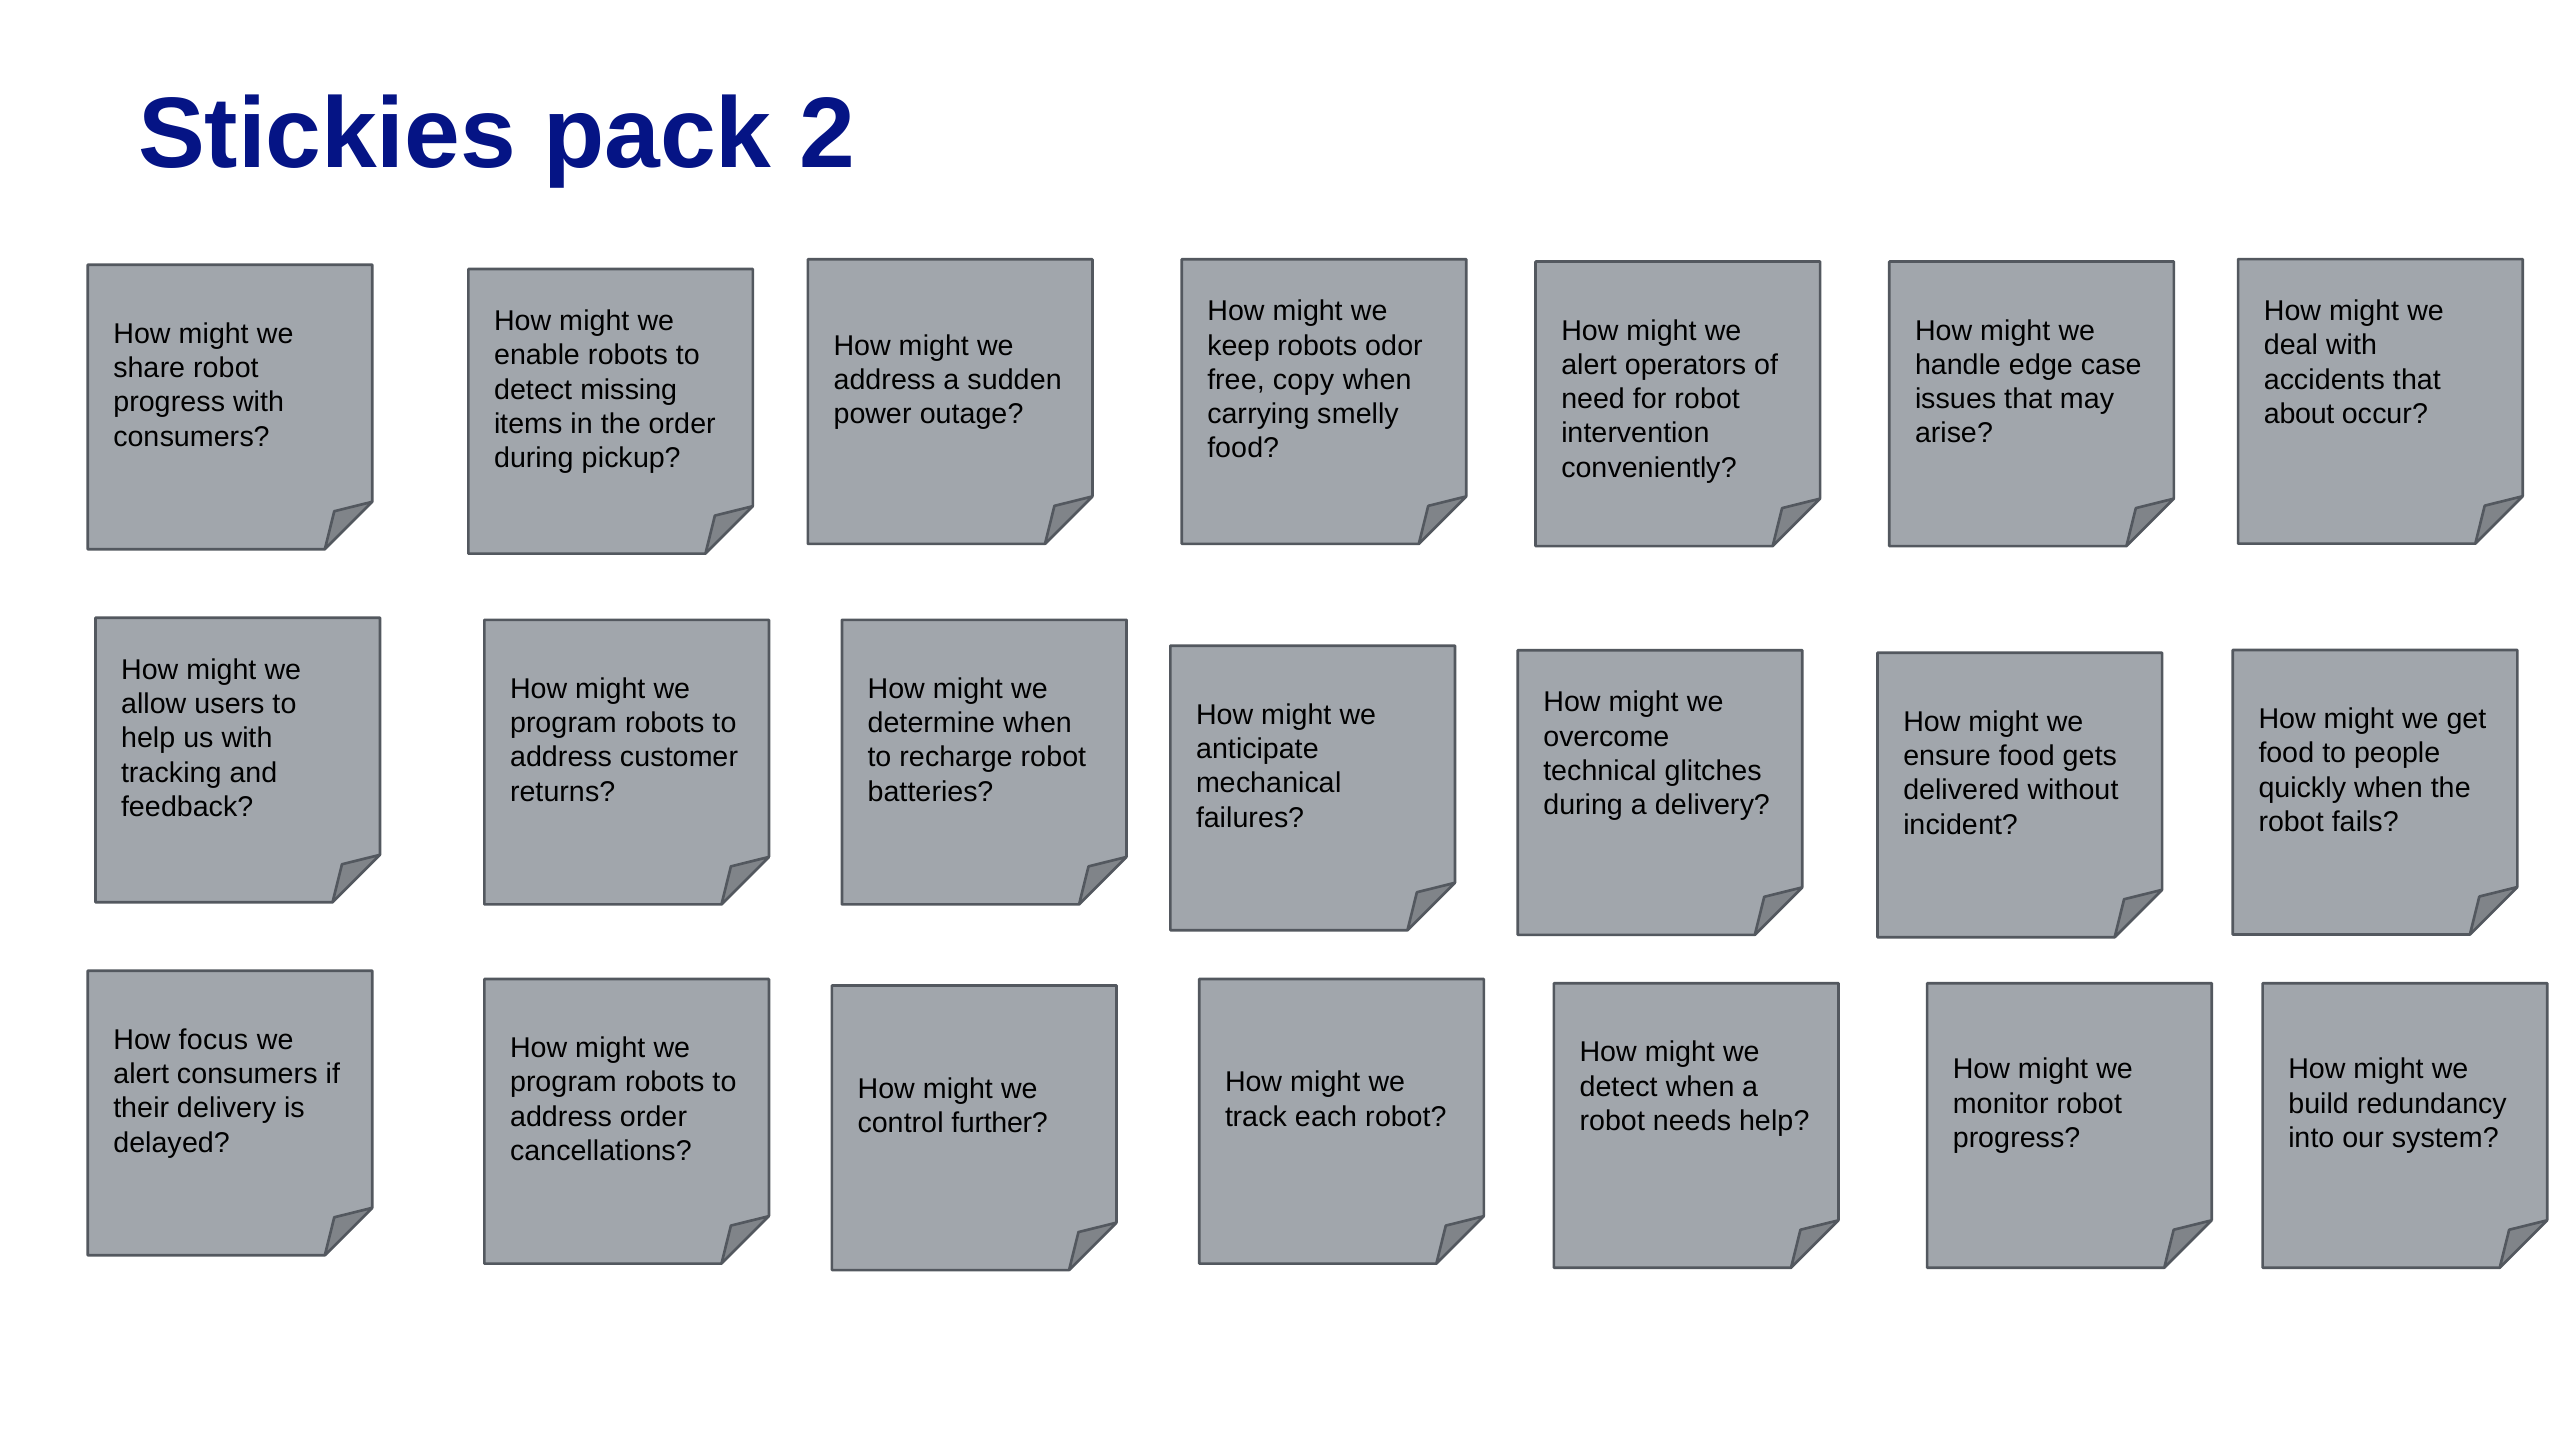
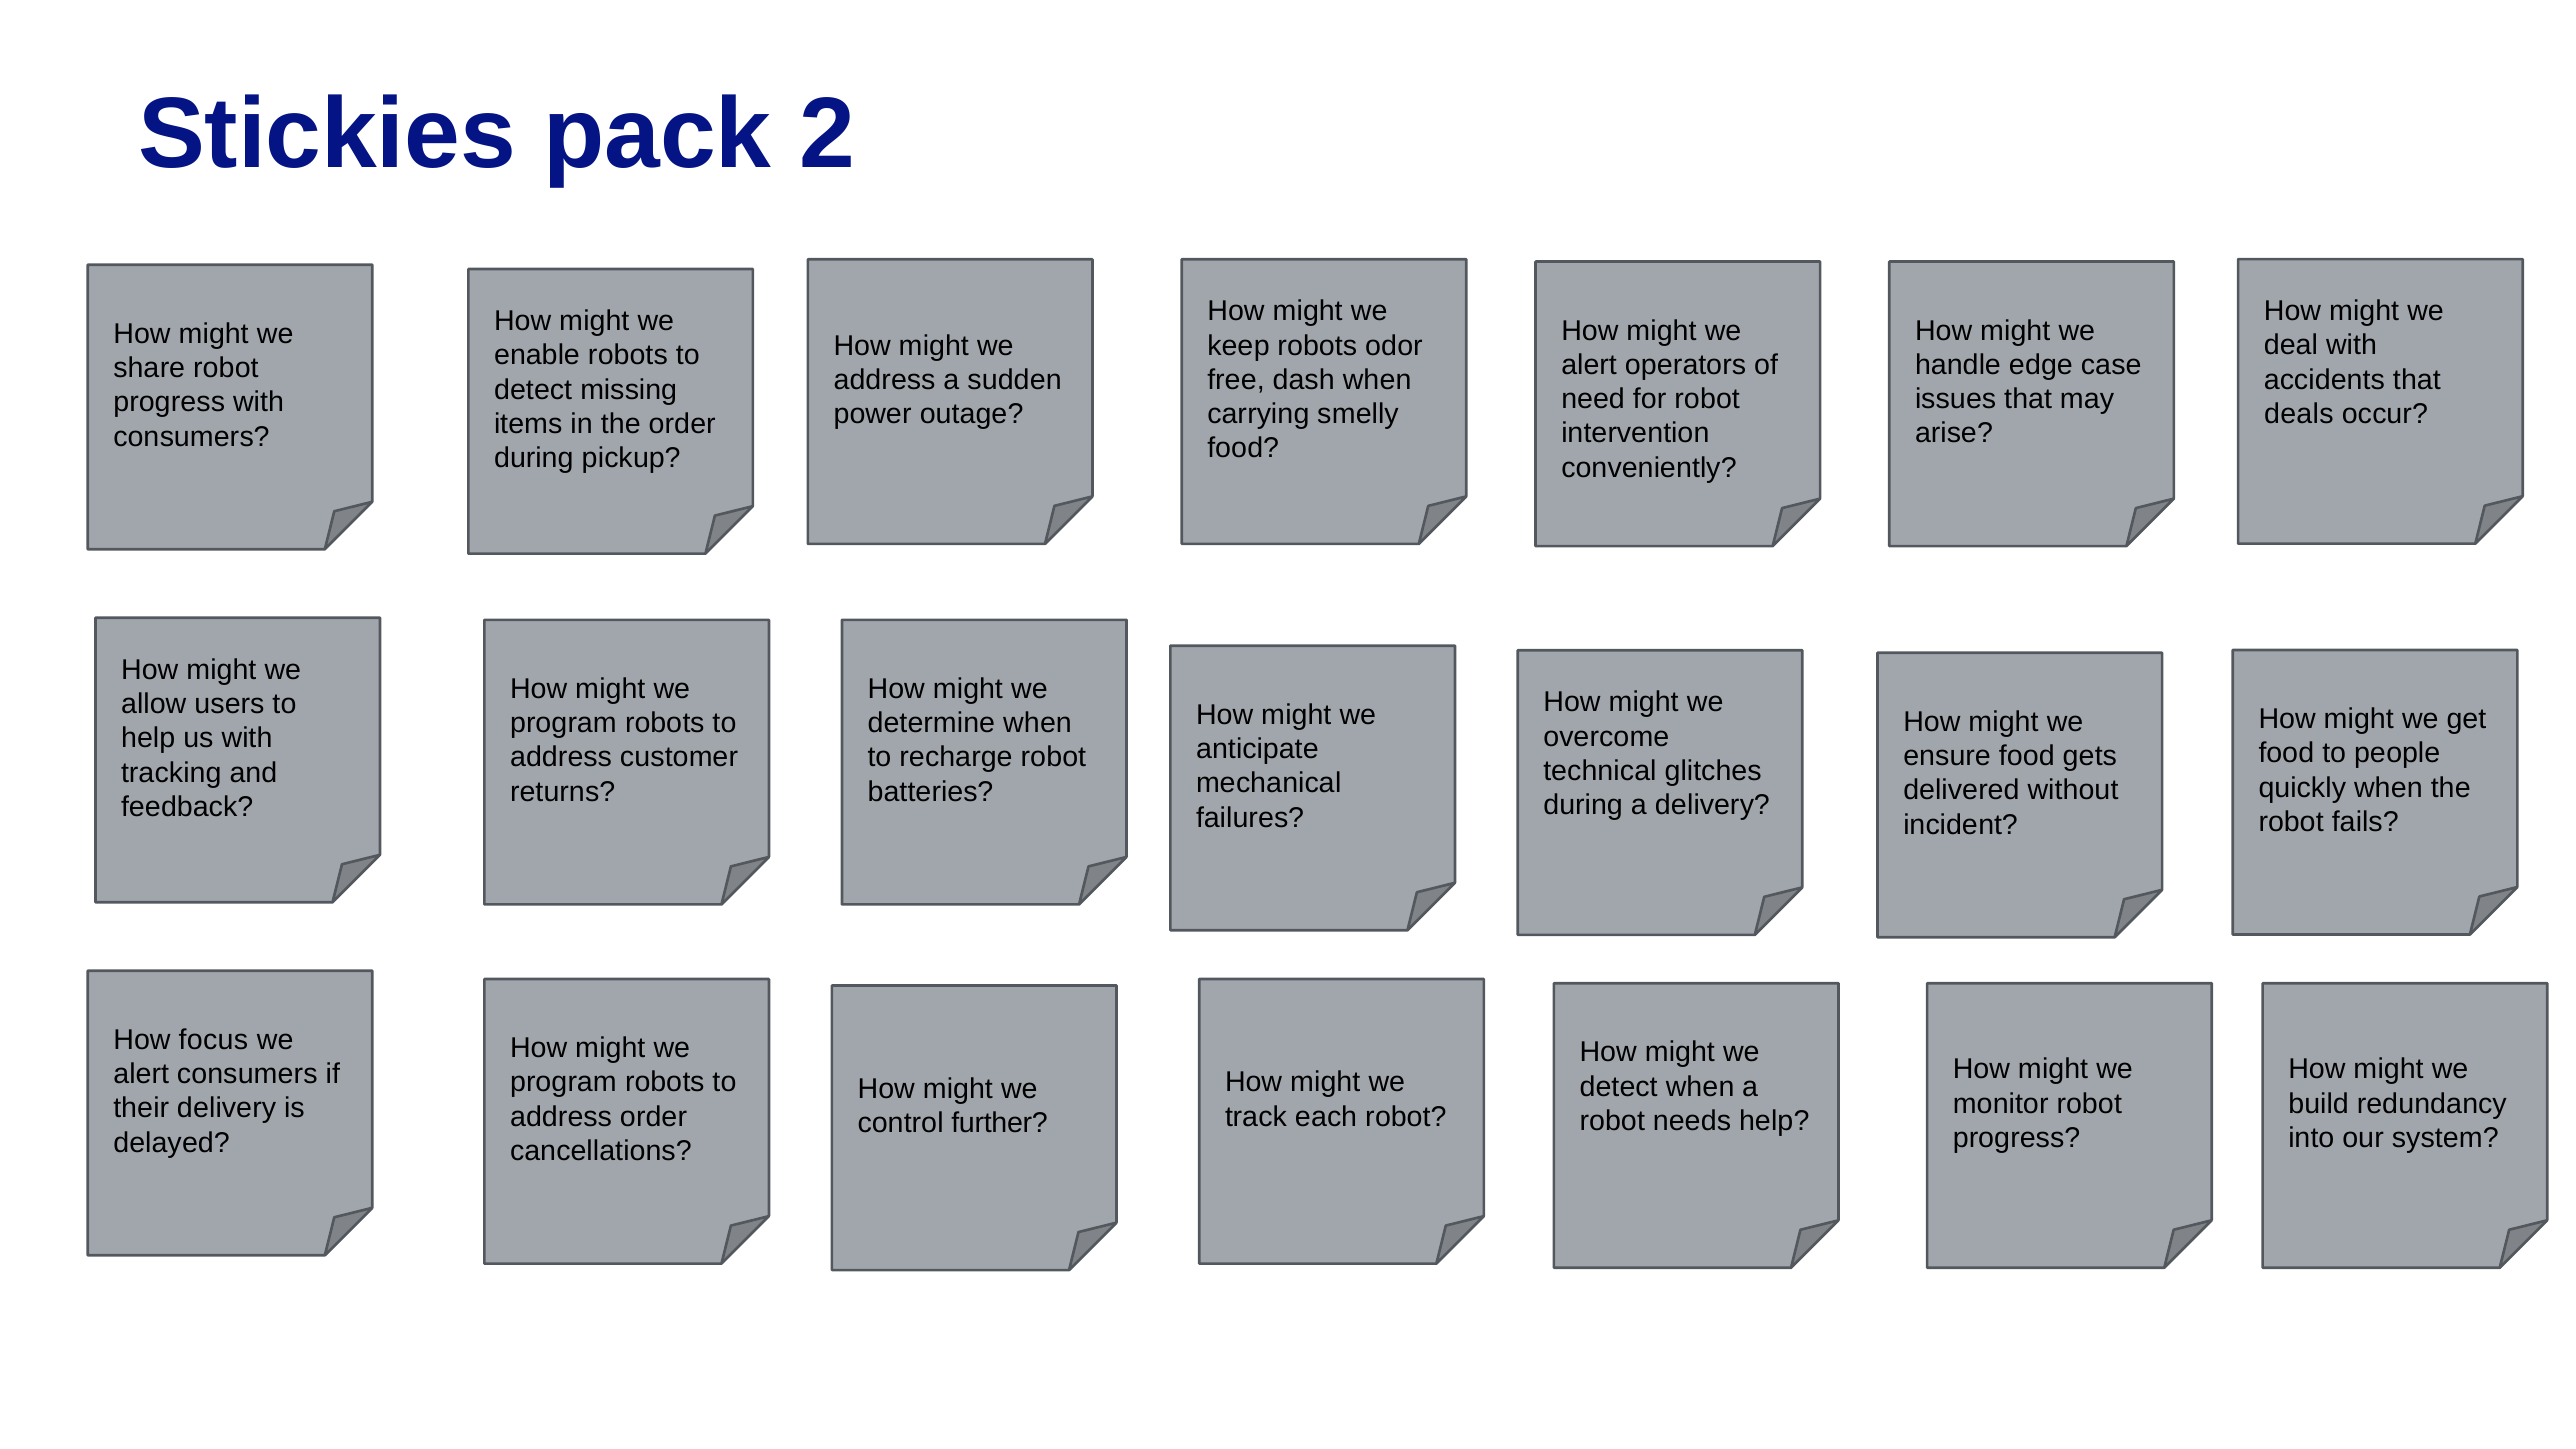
copy: copy -> dash
about: about -> deals
